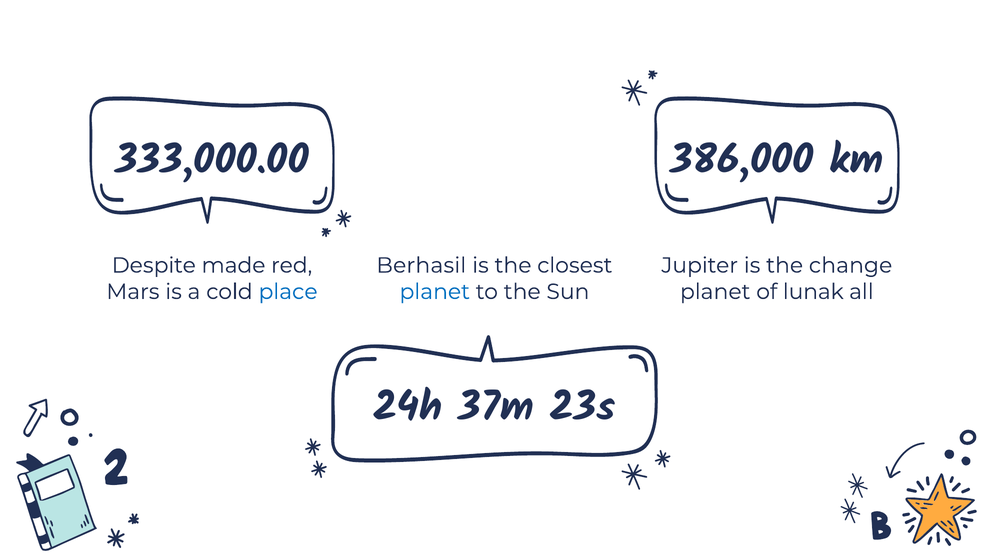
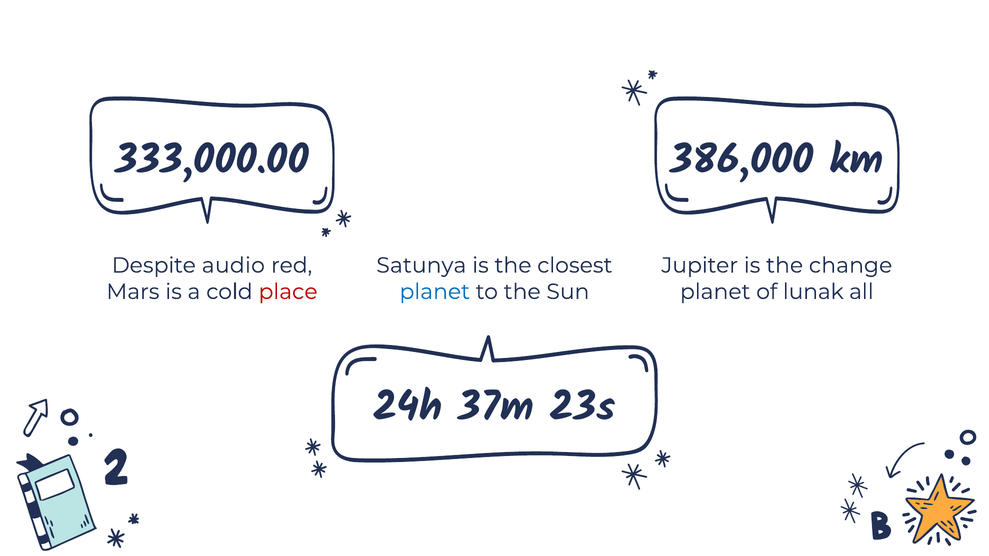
made: made -> audio
Berhasil: Berhasil -> Satunya
place colour: blue -> red
